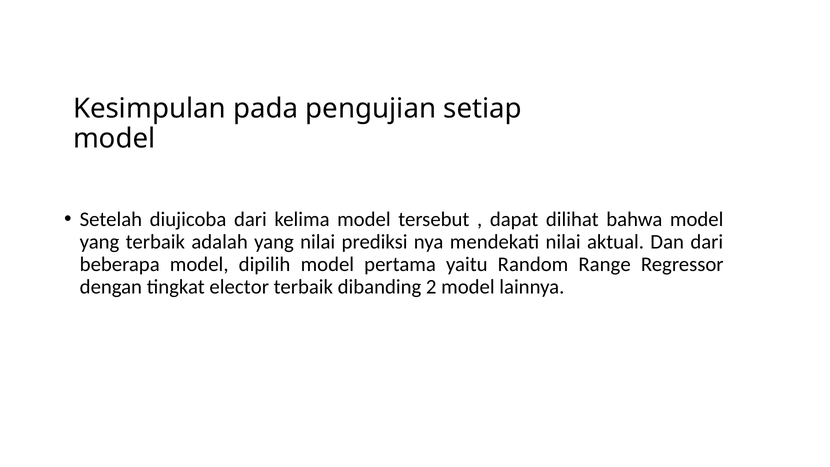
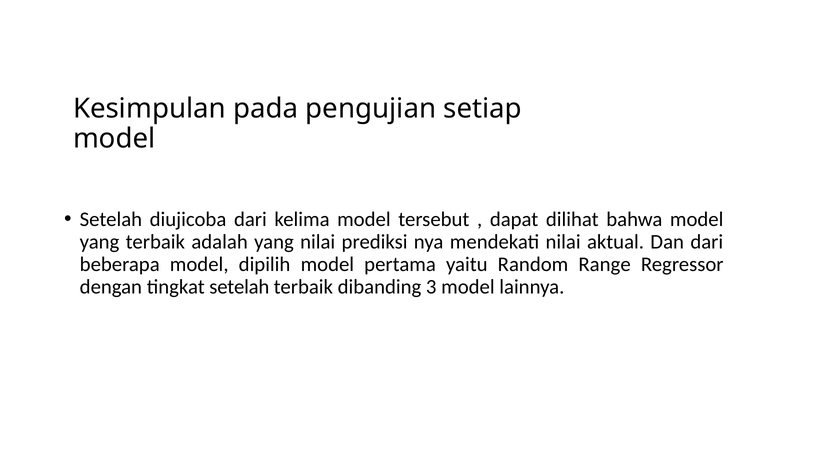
tingkat elector: elector -> setelah
2: 2 -> 3
